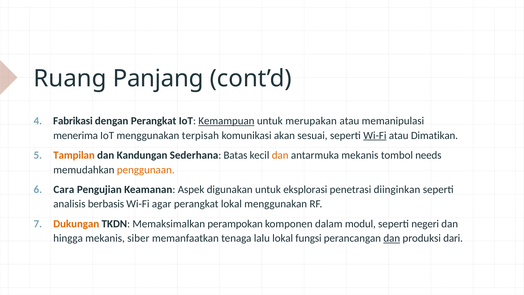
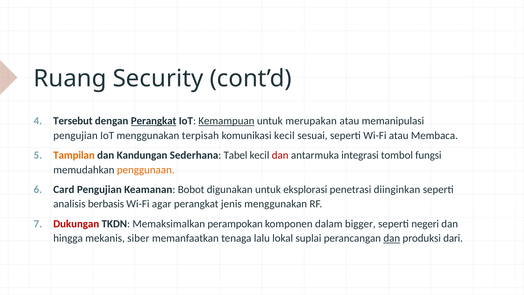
Panjang: Panjang -> Security
Fabrikasi: Fabrikasi -> Tersebut
Perangkat at (154, 121) underline: none -> present
menerima at (76, 135): menerima -> pengujian
komunikasi akan: akan -> kecil
Wi-Fi at (375, 135) underline: present -> none
Dimatikan: Dimatikan -> Membaca
Batas: Batas -> Tabel
dan at (280, 155) colour: orange -> red
antarmuka mekanis: mekanis -> integrasi
needs: needs -> fungsi
Cara: Cara -> Card
Aspek: Aspek -> Bobot
perangkat lokal: lokal -> jenis
Dukungan colour: orange -> red
modul: modul -> bigger
fungsi: fungsi -> suplai
